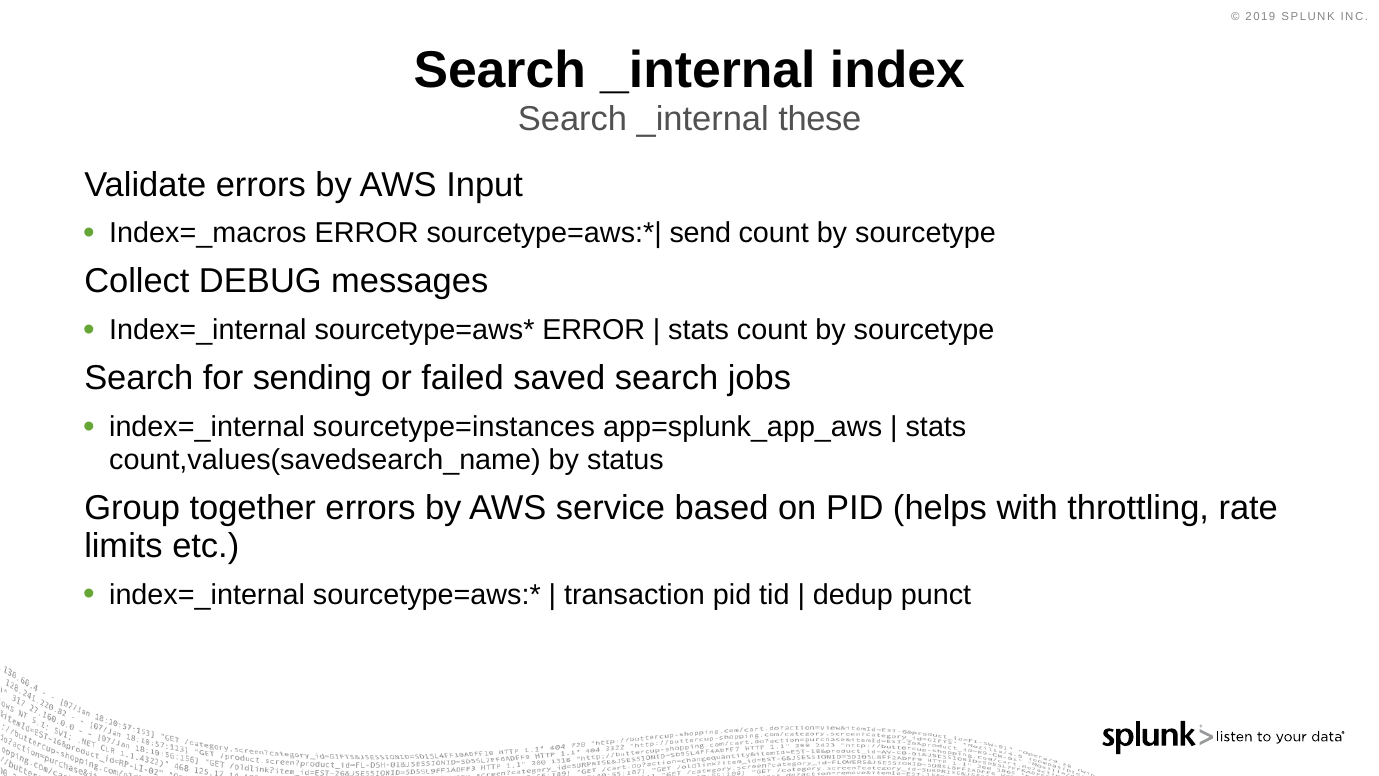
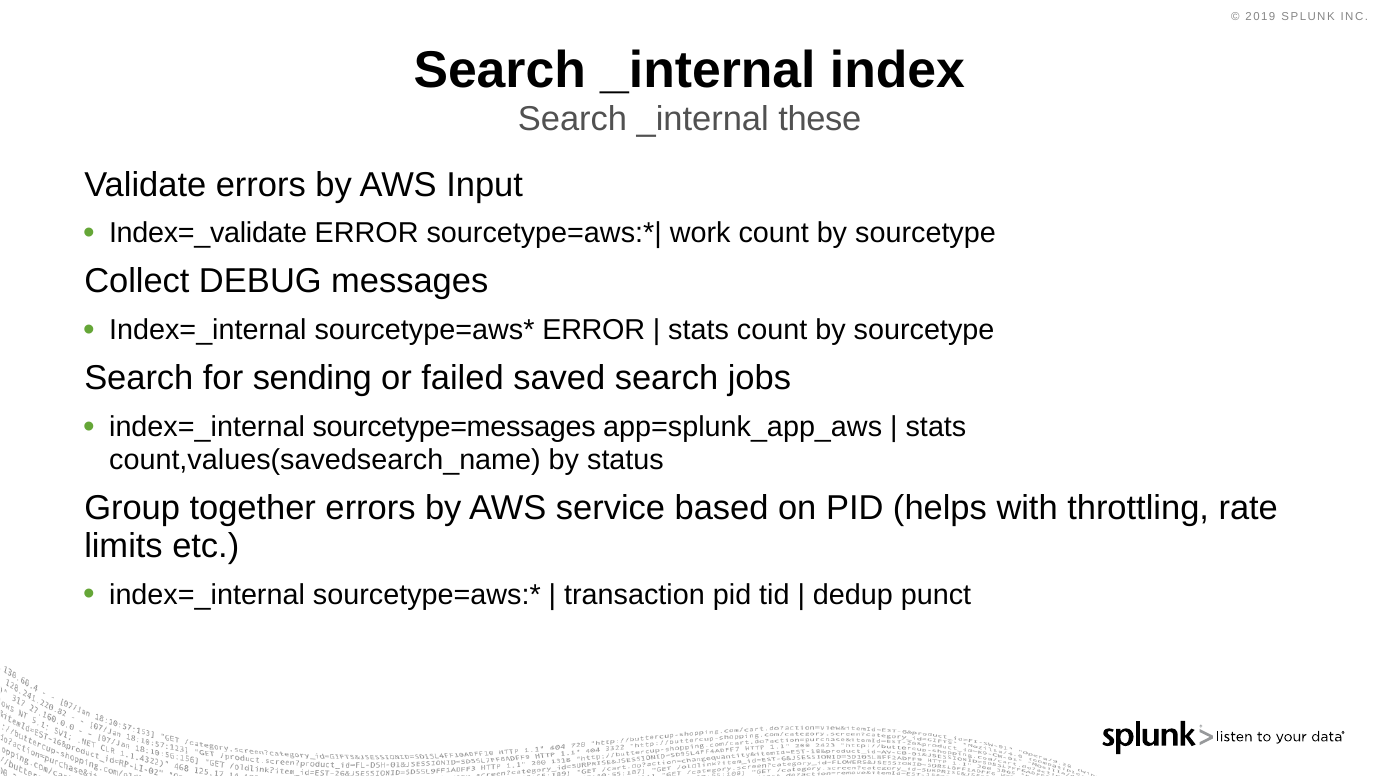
Index=_macros: Index=_macros -> Index=_validate
send: send -> work
sourcetype=instances: sourcetype=instances -> sourcetype=messages
